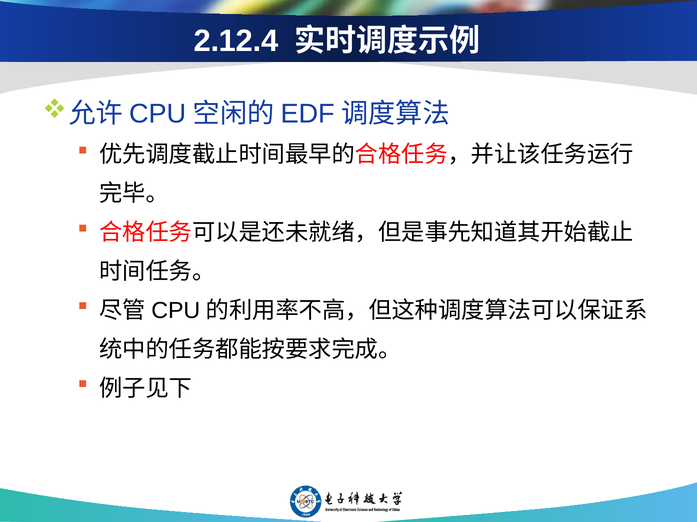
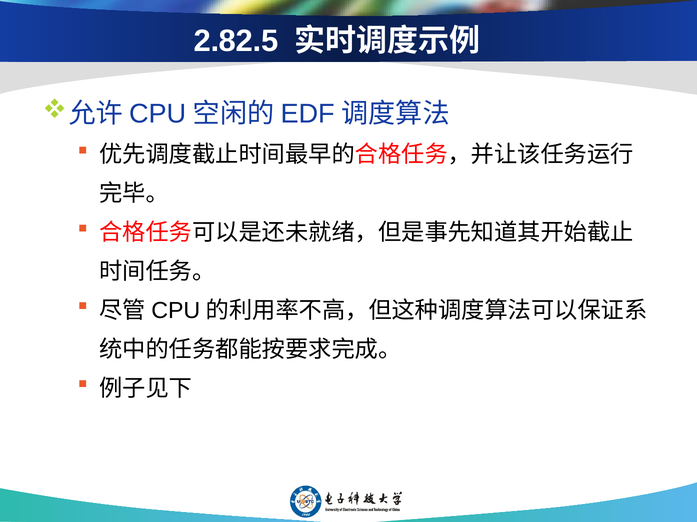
2.12.4: 2.12.4 -> 2.82.5
